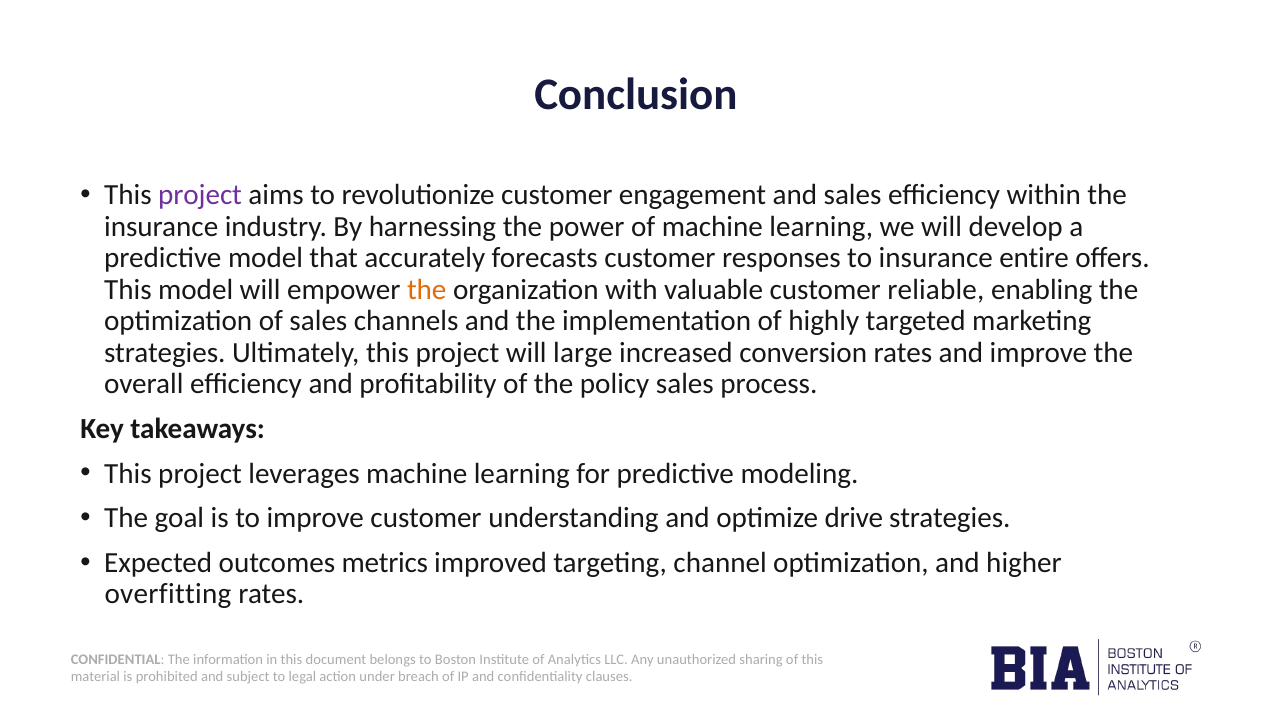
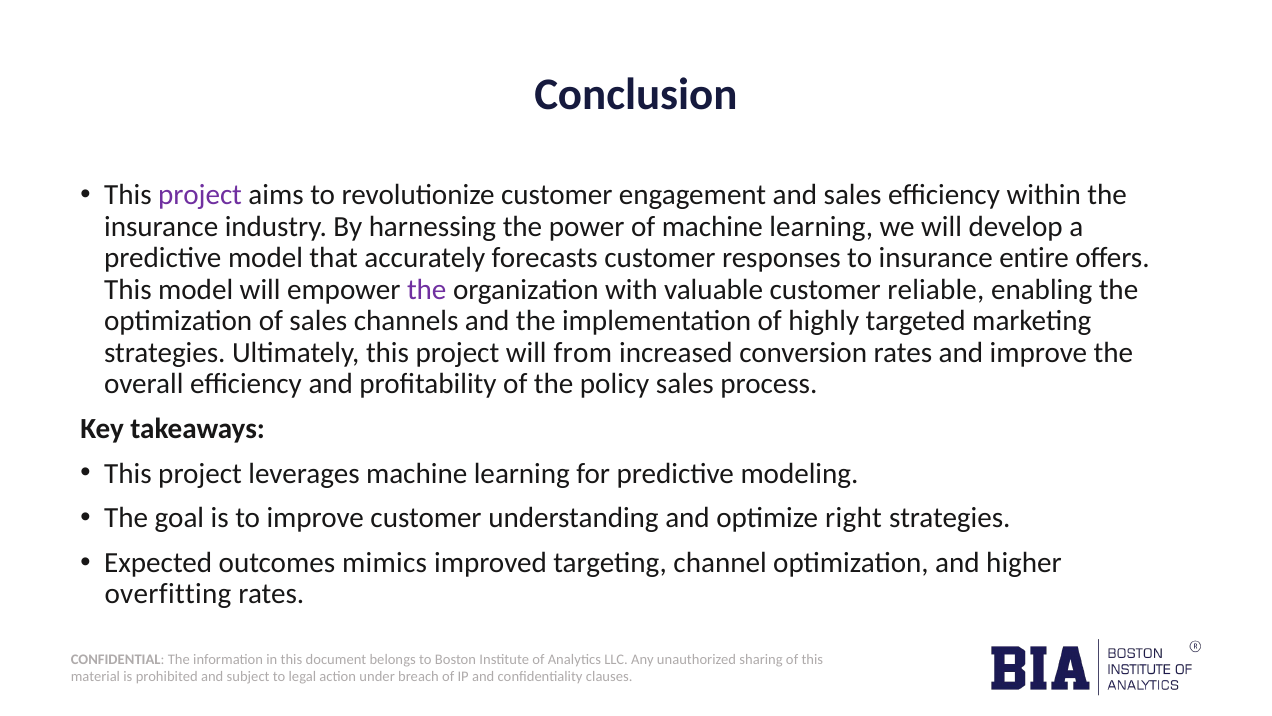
the at (427, 289) colour: orange -> purple
large: large -> from
drive: drive -> right
metrics: metrics -> mimics
